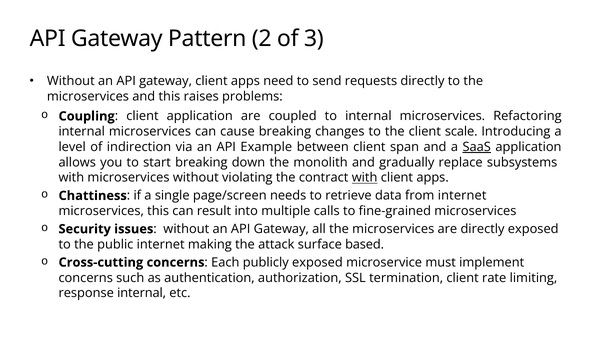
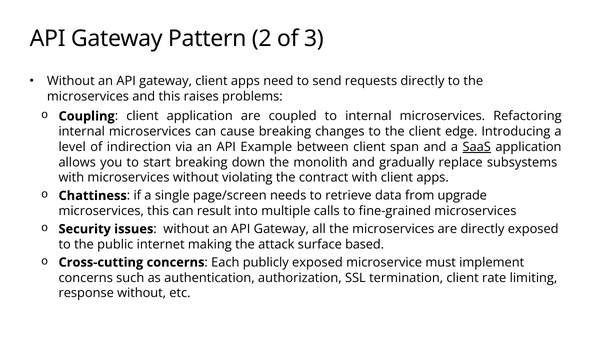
scale: scale -> edge
with at (365, 178) underline: present -> none
from internet: internet -> upgrade
response internal: internal -> without
